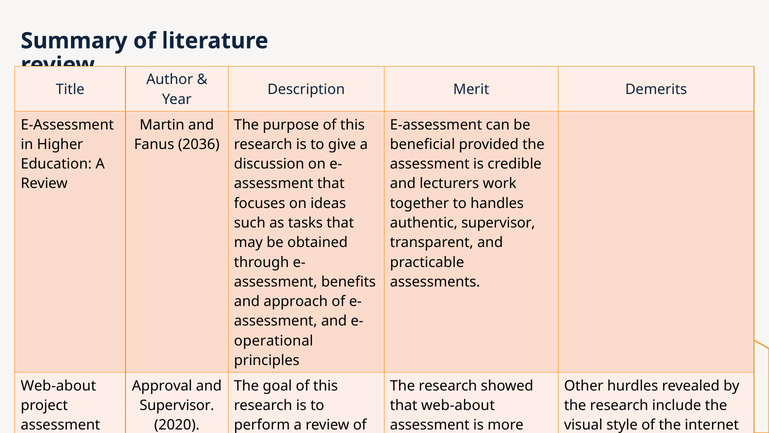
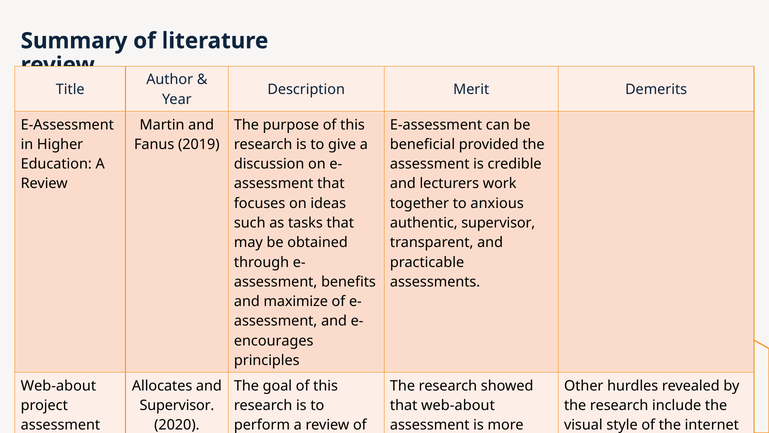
2036: 2036 -> 2019
handles: handles -> anxious
approach: approach -> maximize
operational at (274, 340): operational -> encourages
Approval: Approval -> Allocates
